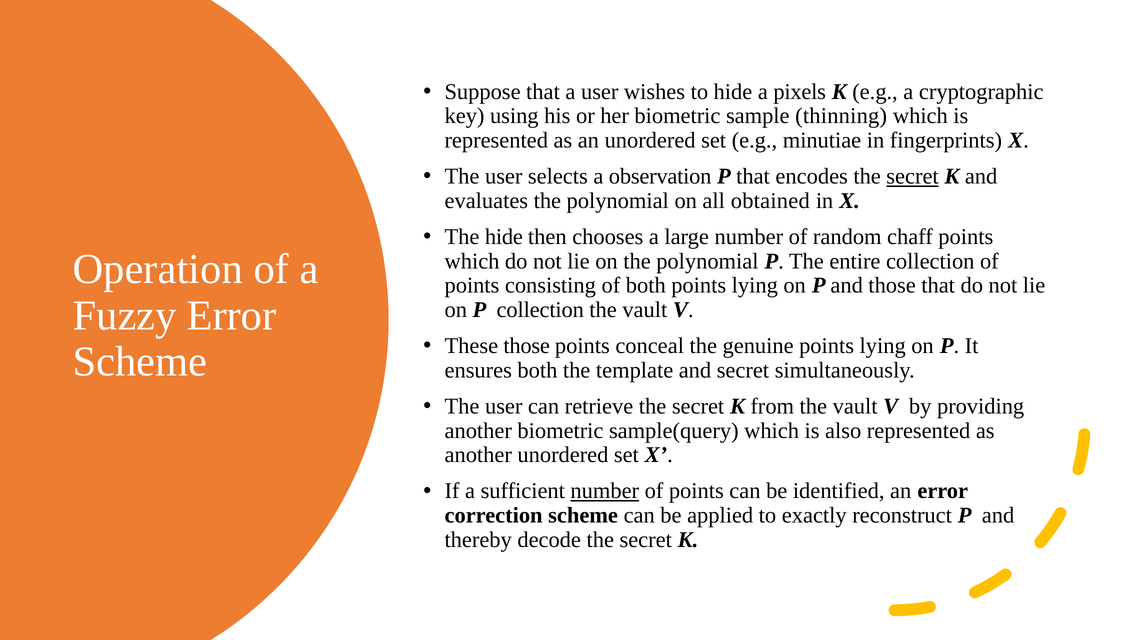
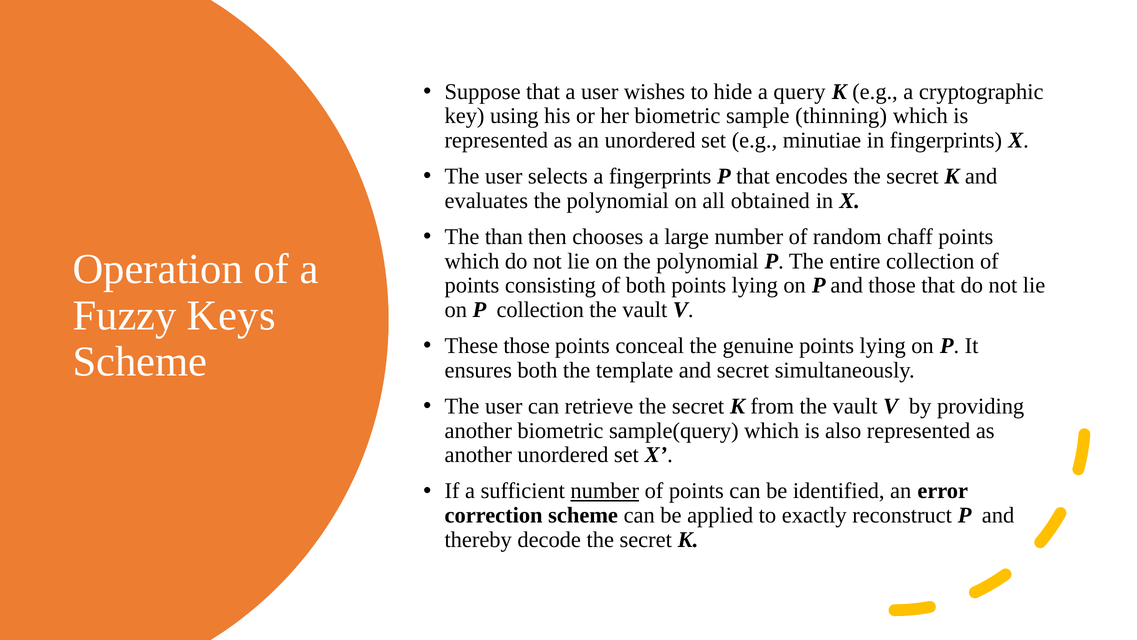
pixels: pixels -> query
a observation: observation -> fingerprints
secret at (913, 176) underline: present -> none
The hide: hide -> than
Fuzzy Error: Error -> Keys
